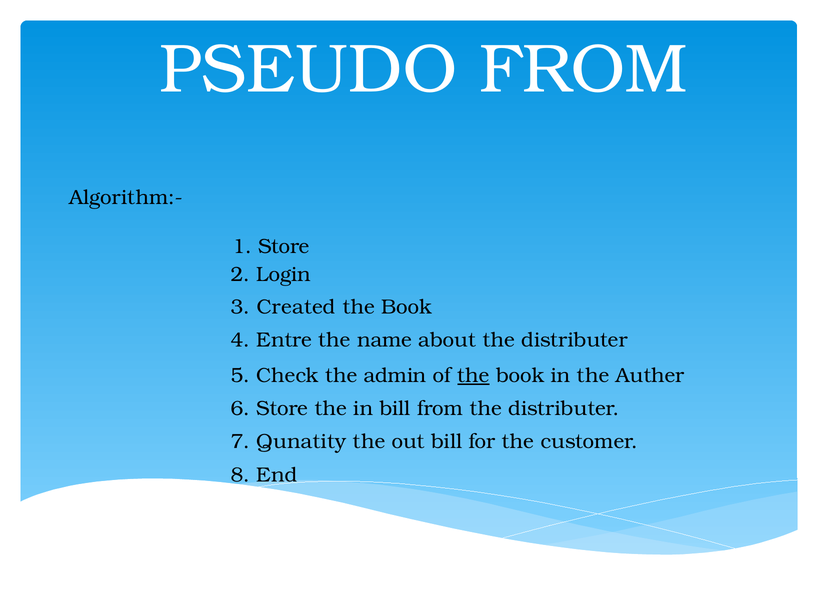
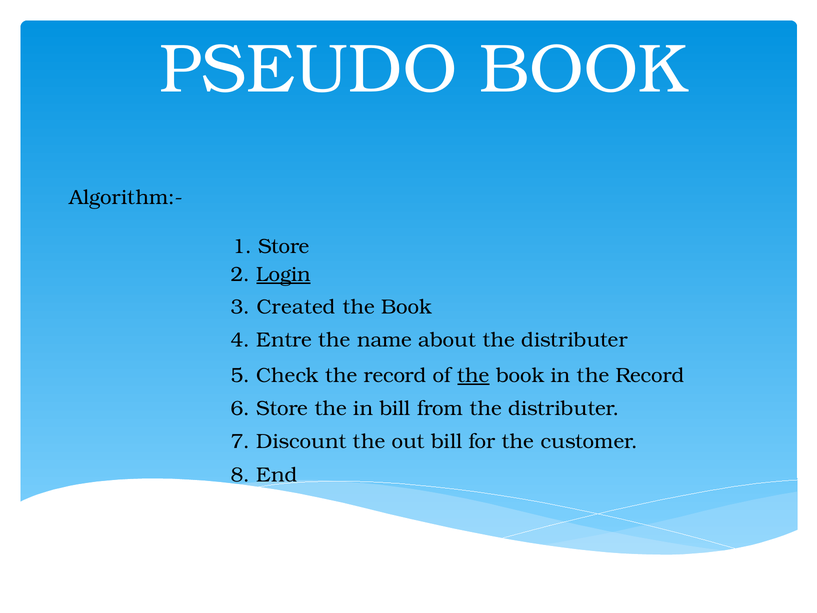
PSEUDO FROM: FROM -> BOOK
Login underline: none -> present
Check the admin: admin -> record
in the Auther: Auther -> Record
Qunatity: Qunatity -> Discount
